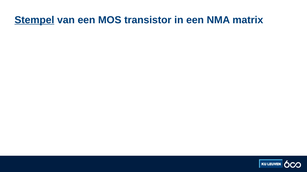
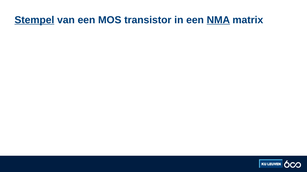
NMA underline: none -> present
